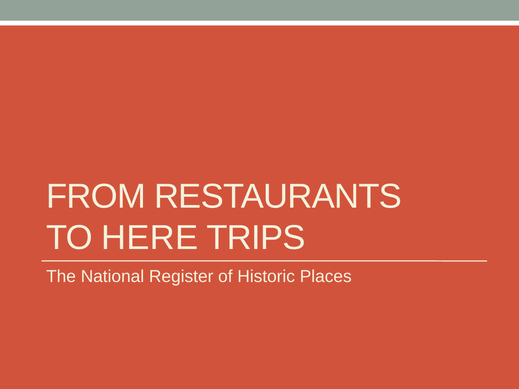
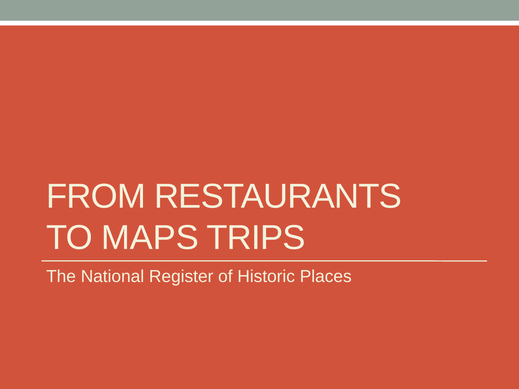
HERE: HERE -> MAPS
